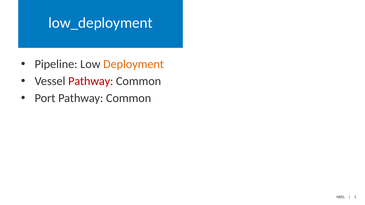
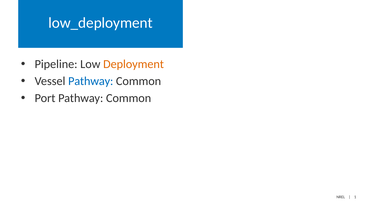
Pathway at (91, 81) colour: red -> blue
